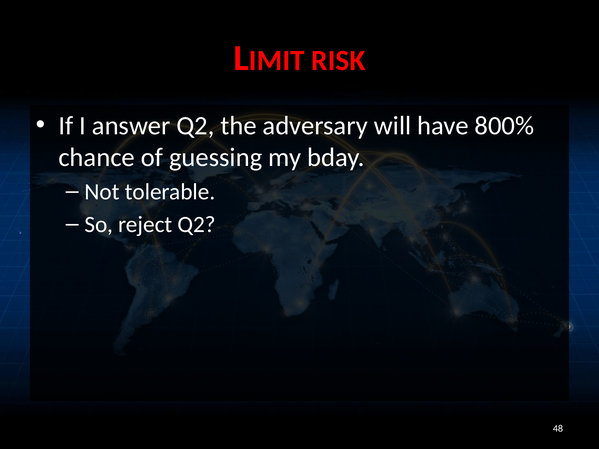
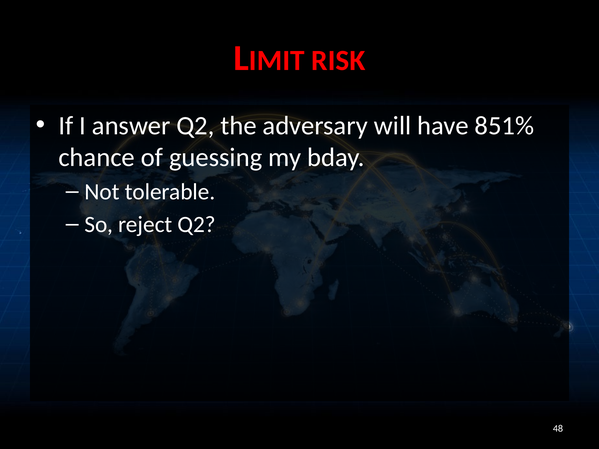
800%: 800% -> 851%
